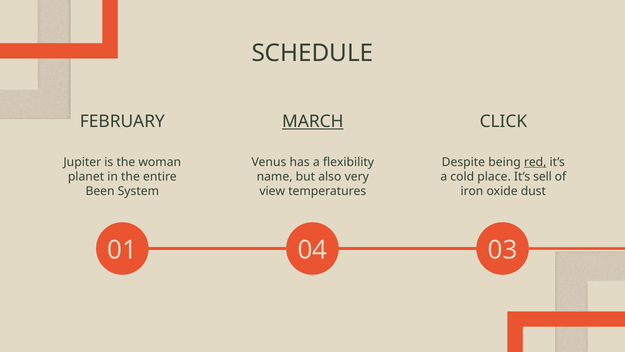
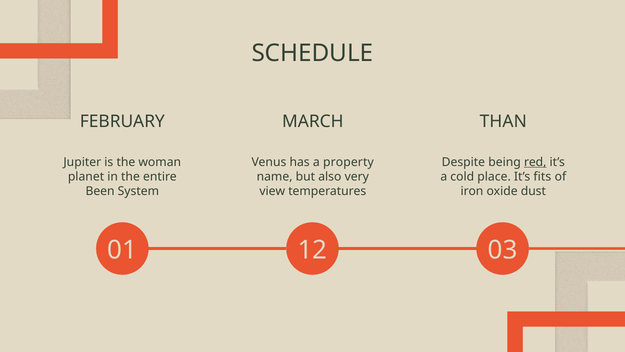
MARCH underline: present -> none
CLICK: CLICK -> THAN
flexibility: flexibility -> property
sell: sell -> fits
04: 04 -> 12
